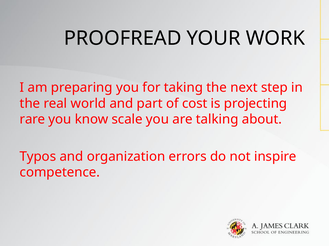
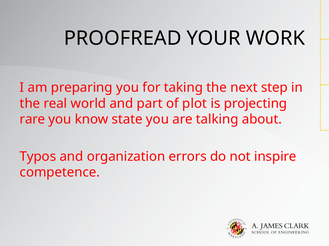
cost: cost -> plot
scale: scale -> state
